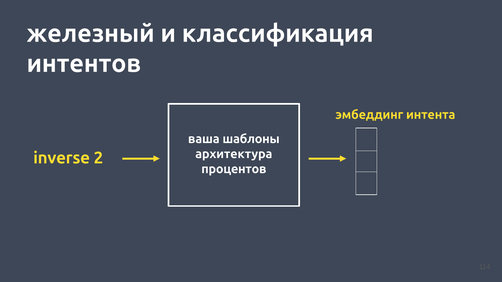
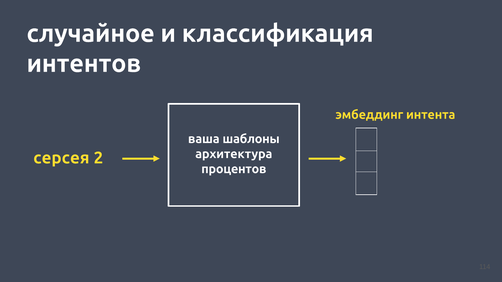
железный: железный -> случайное
inverse: inverse -> серсея
